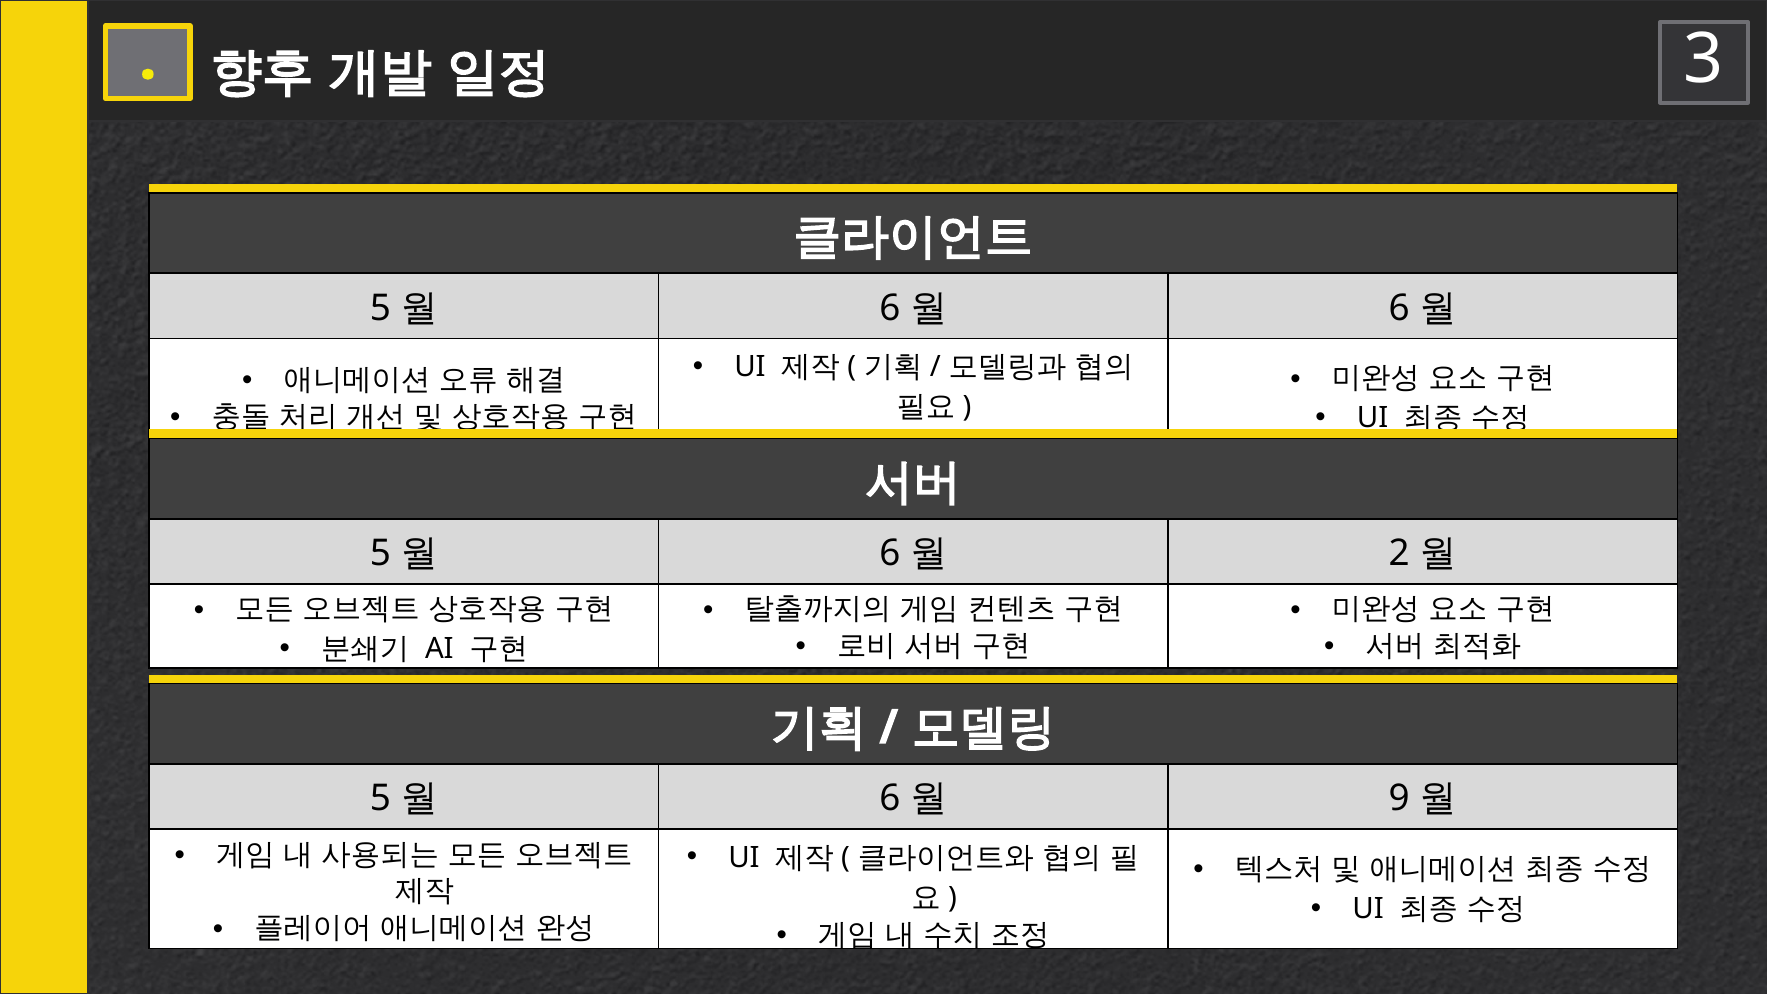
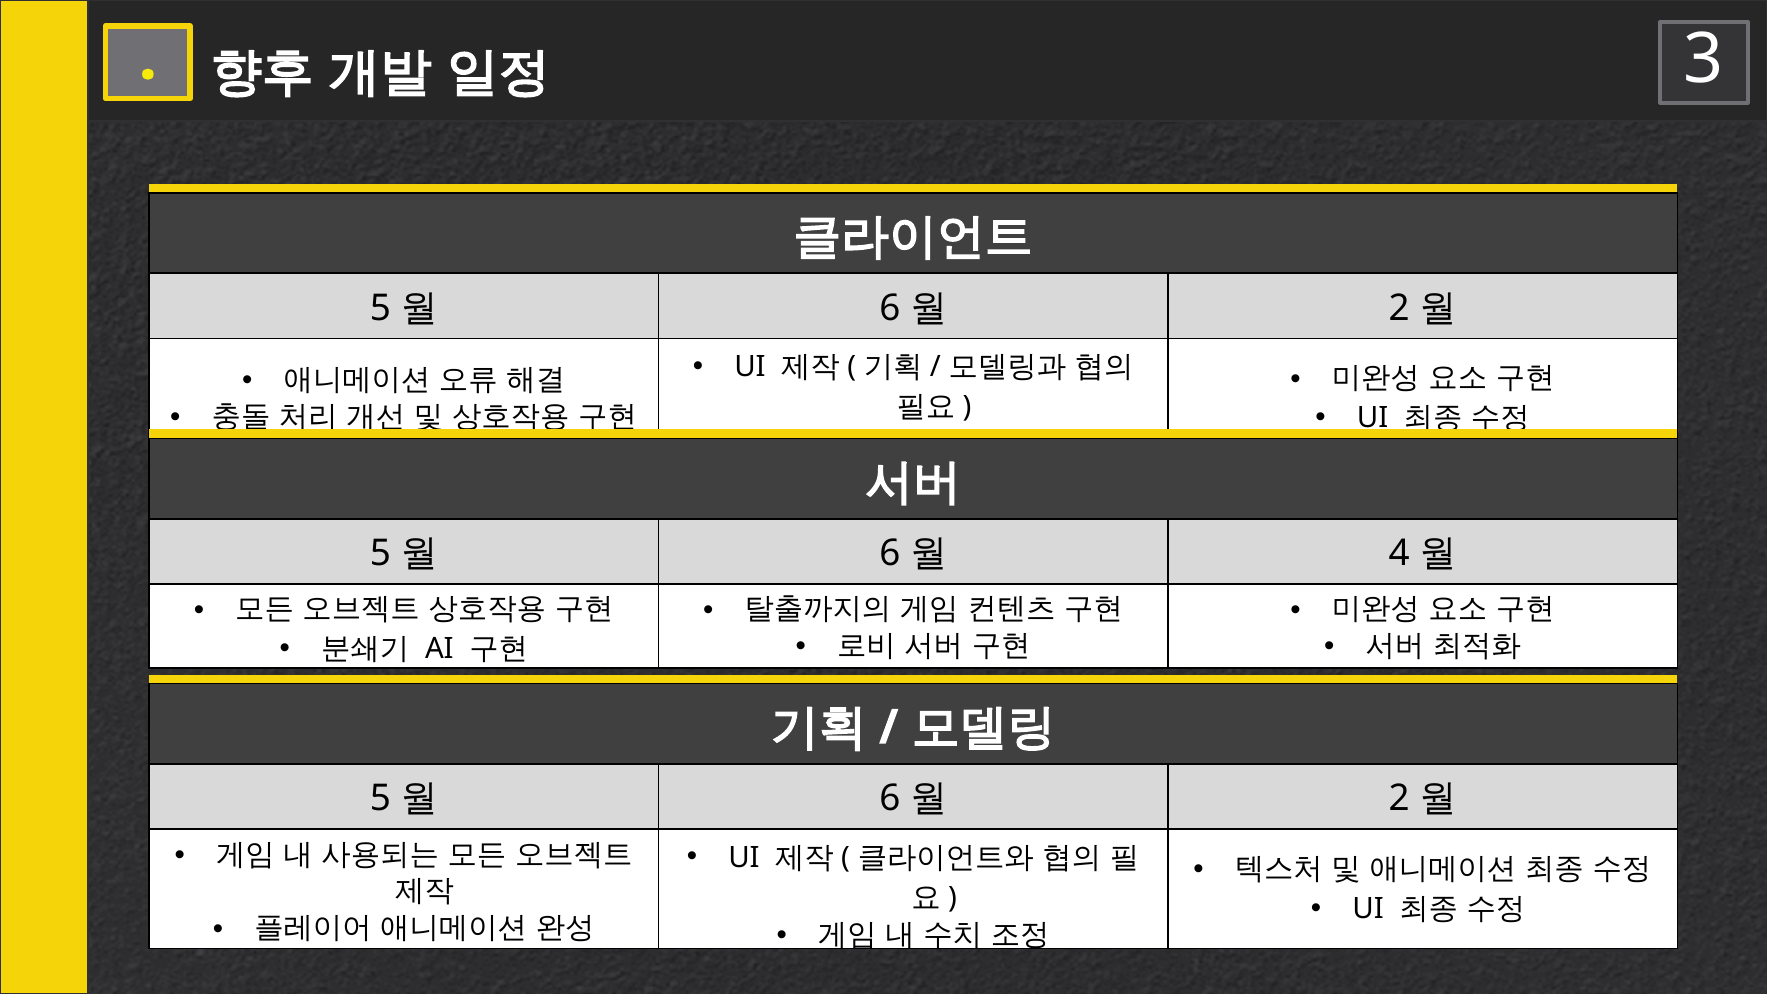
6 at (1399, 308): 6 -> 2
2: 2 -> 4
9 at (1399, 799): 9 -> 2
